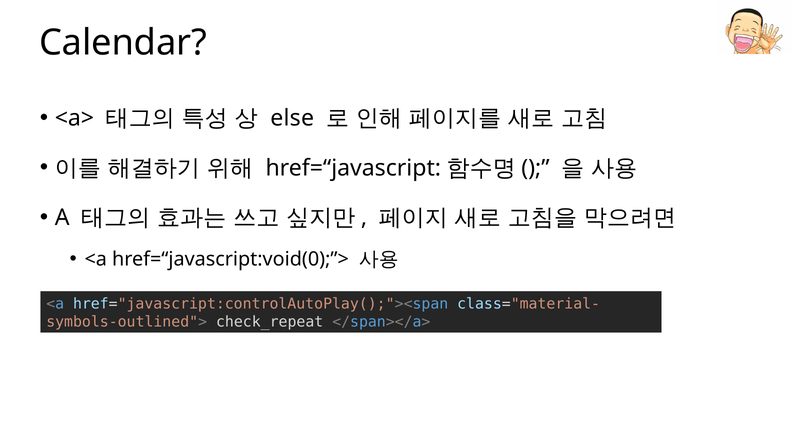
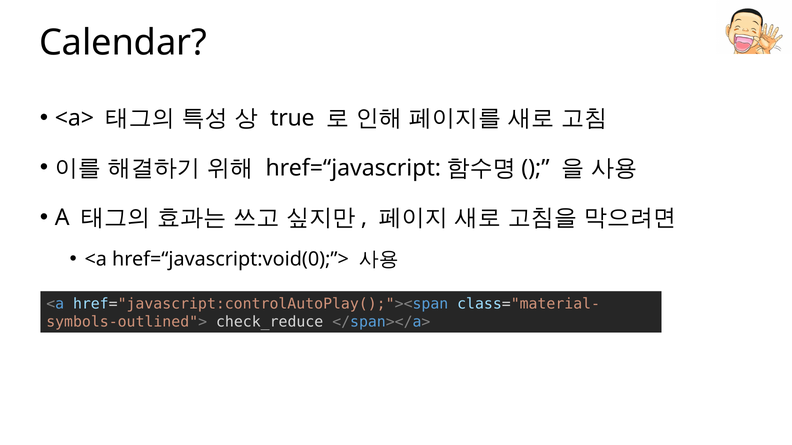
else: else -> true
check_repeat: check_repeat -> check_reduce
